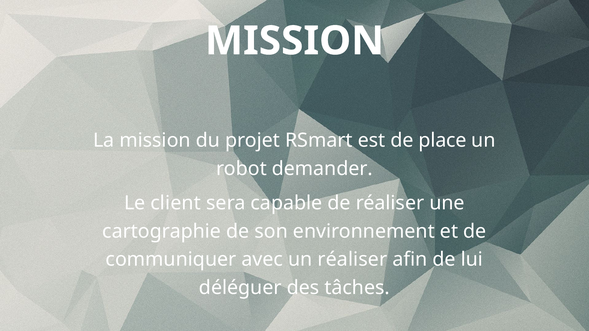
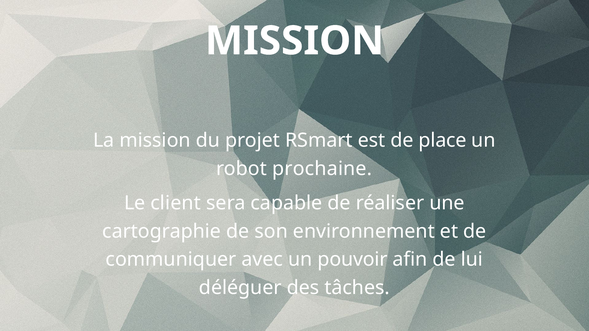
demander: demander -> prochaine
un réaliser: réaliser -> pouvoir
